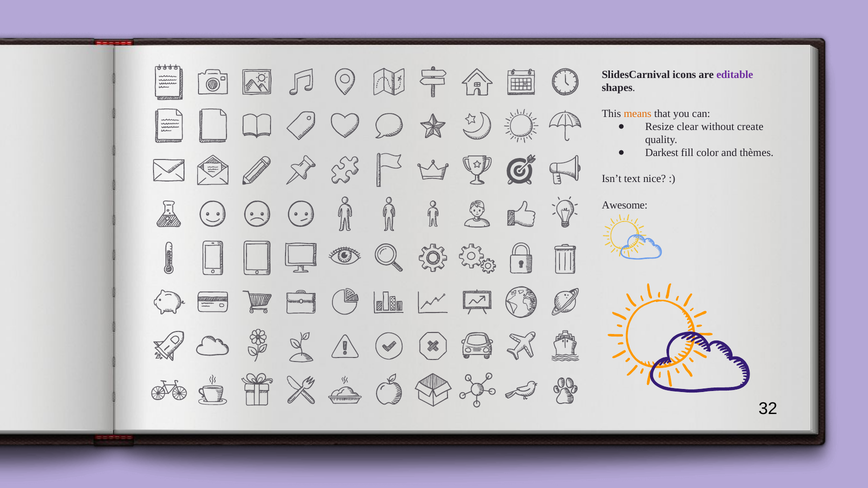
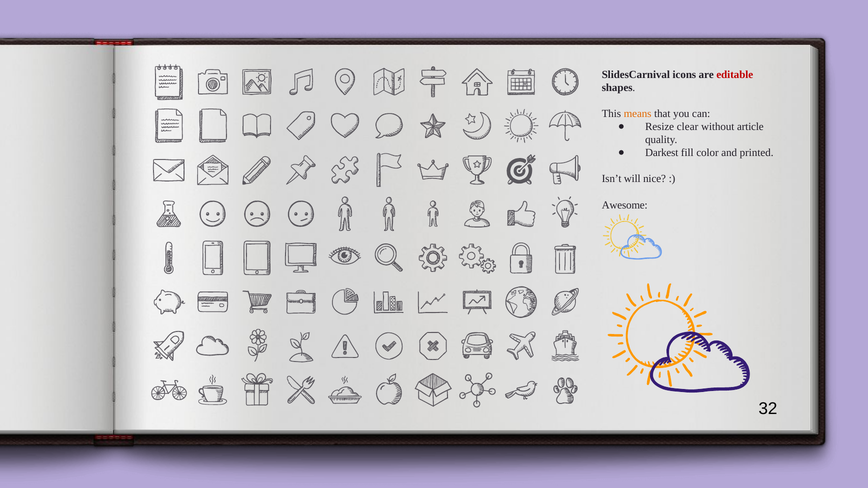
editable colour: purple -> red
create: create -> article
thèmes: thèmes -> printed
text: text -> will
